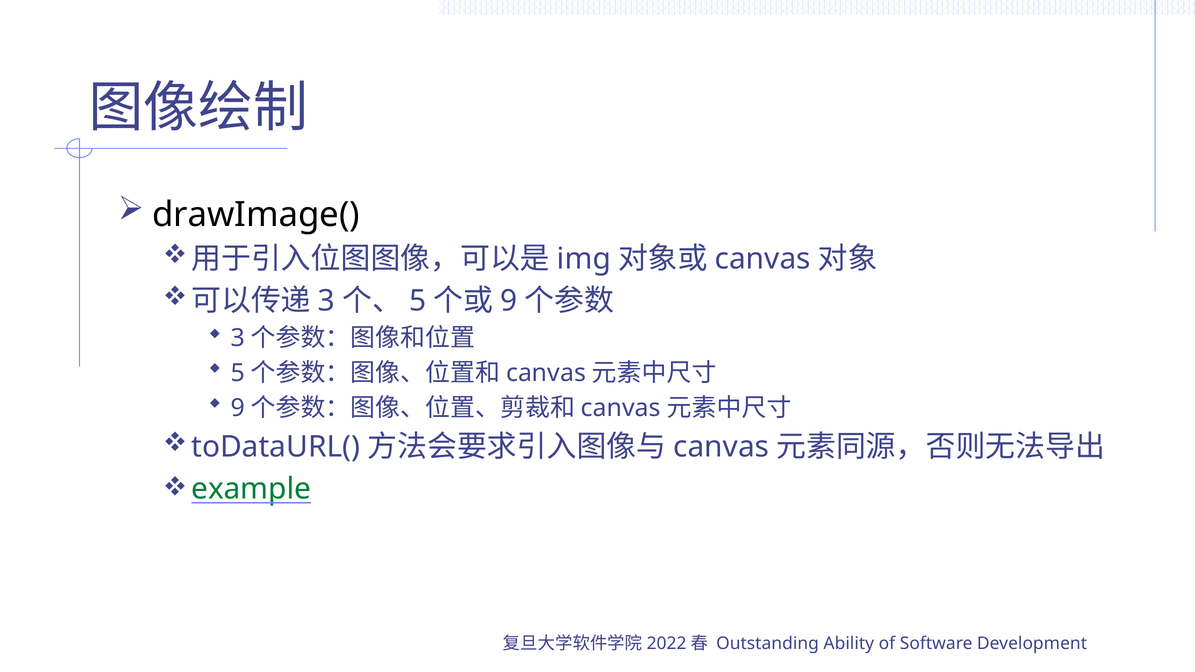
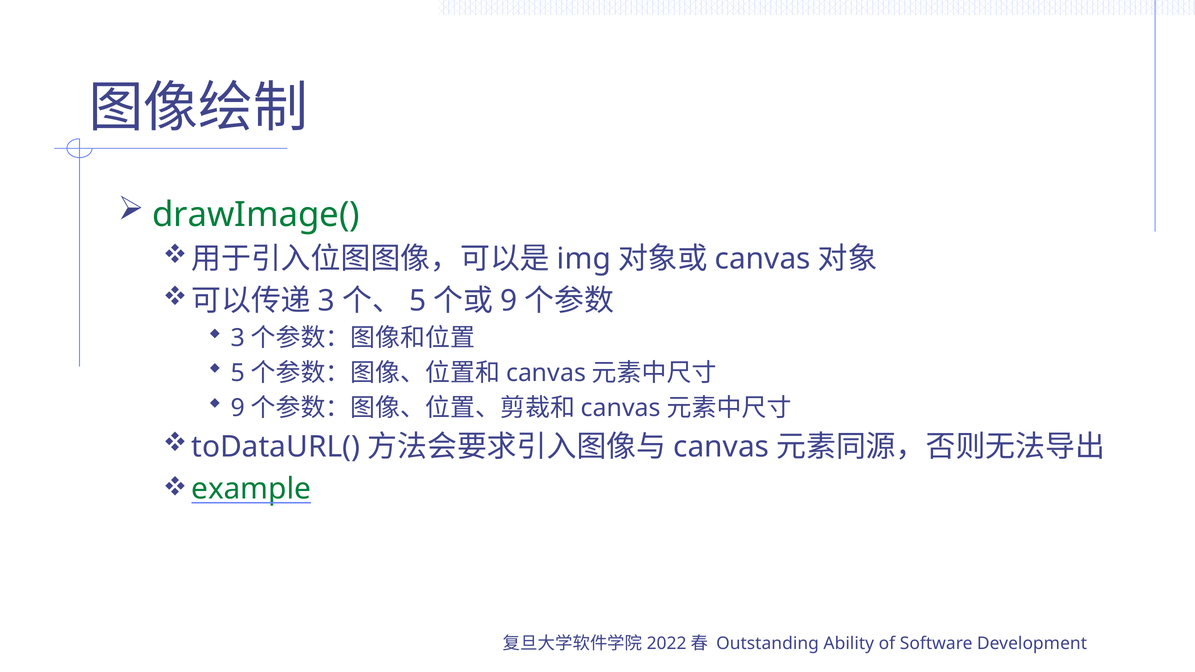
drawImage( colour: black -> green
